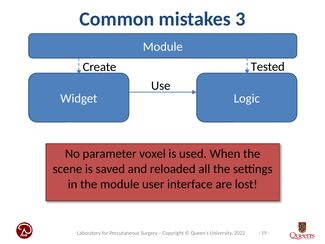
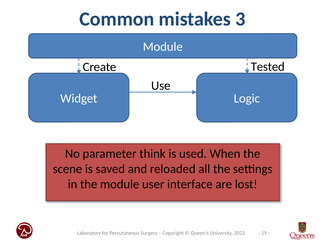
voxel: voxel -> think
